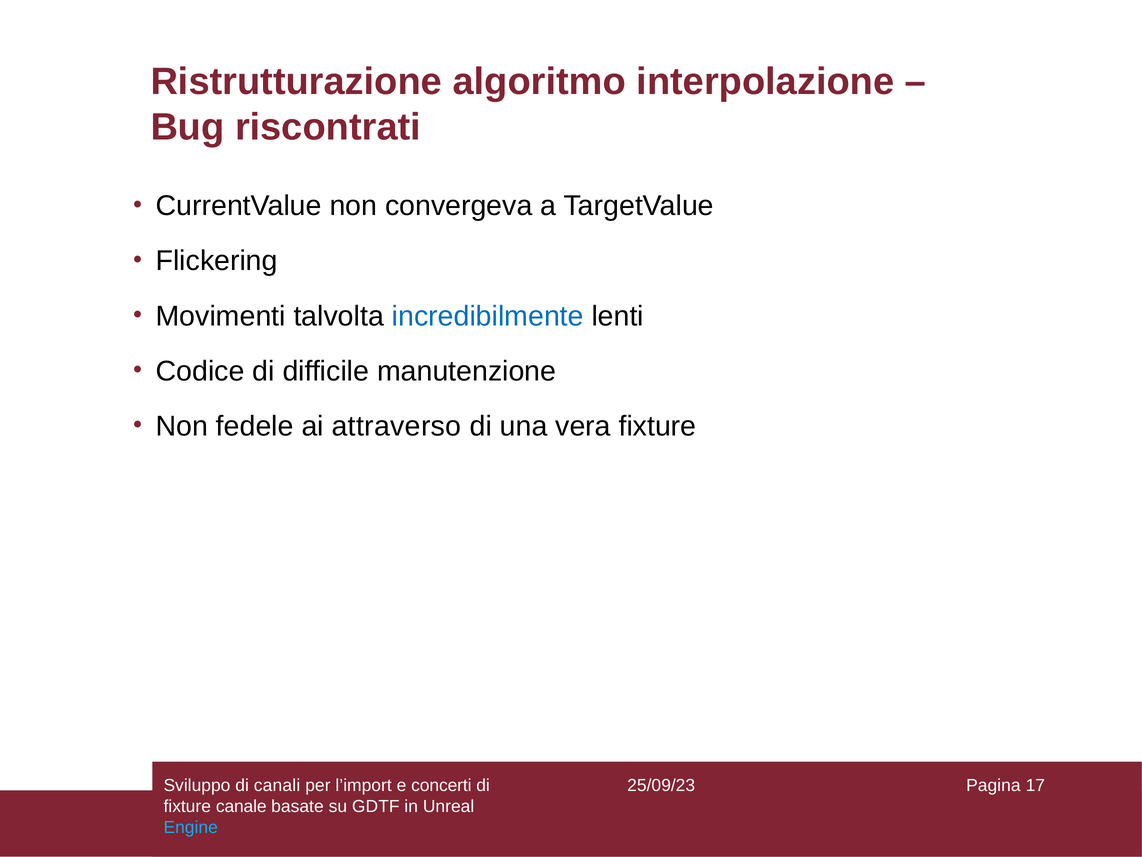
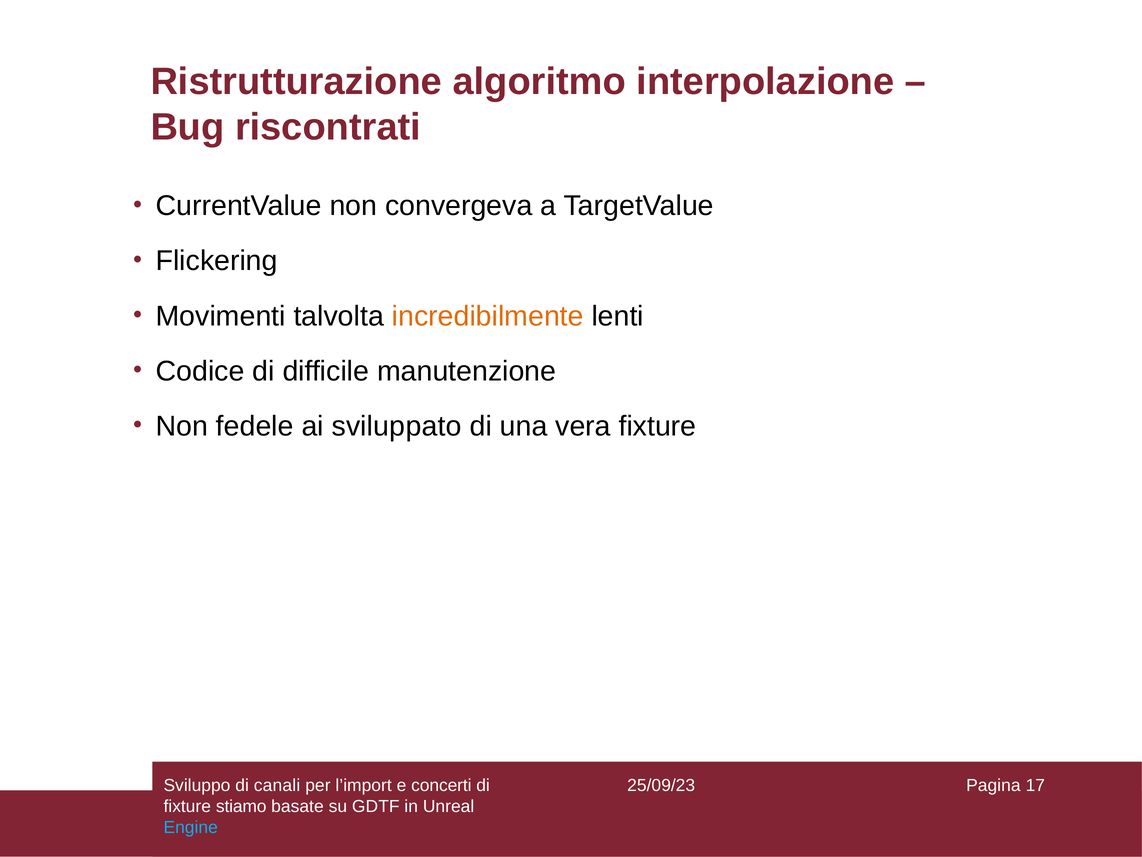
incredibilmente colour: blue -> orange
attraverso: attraverso -> sviluppato
canale: canale -> stiamo
